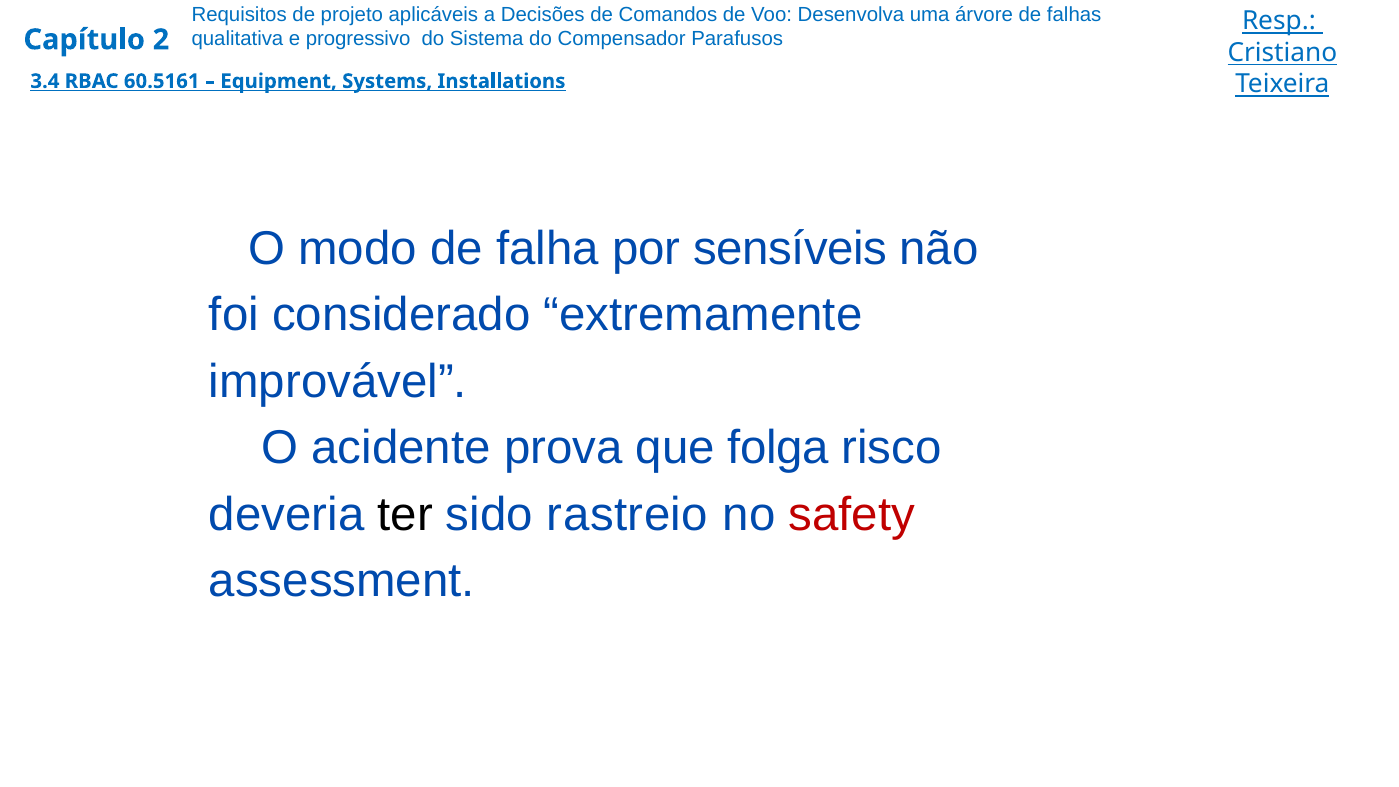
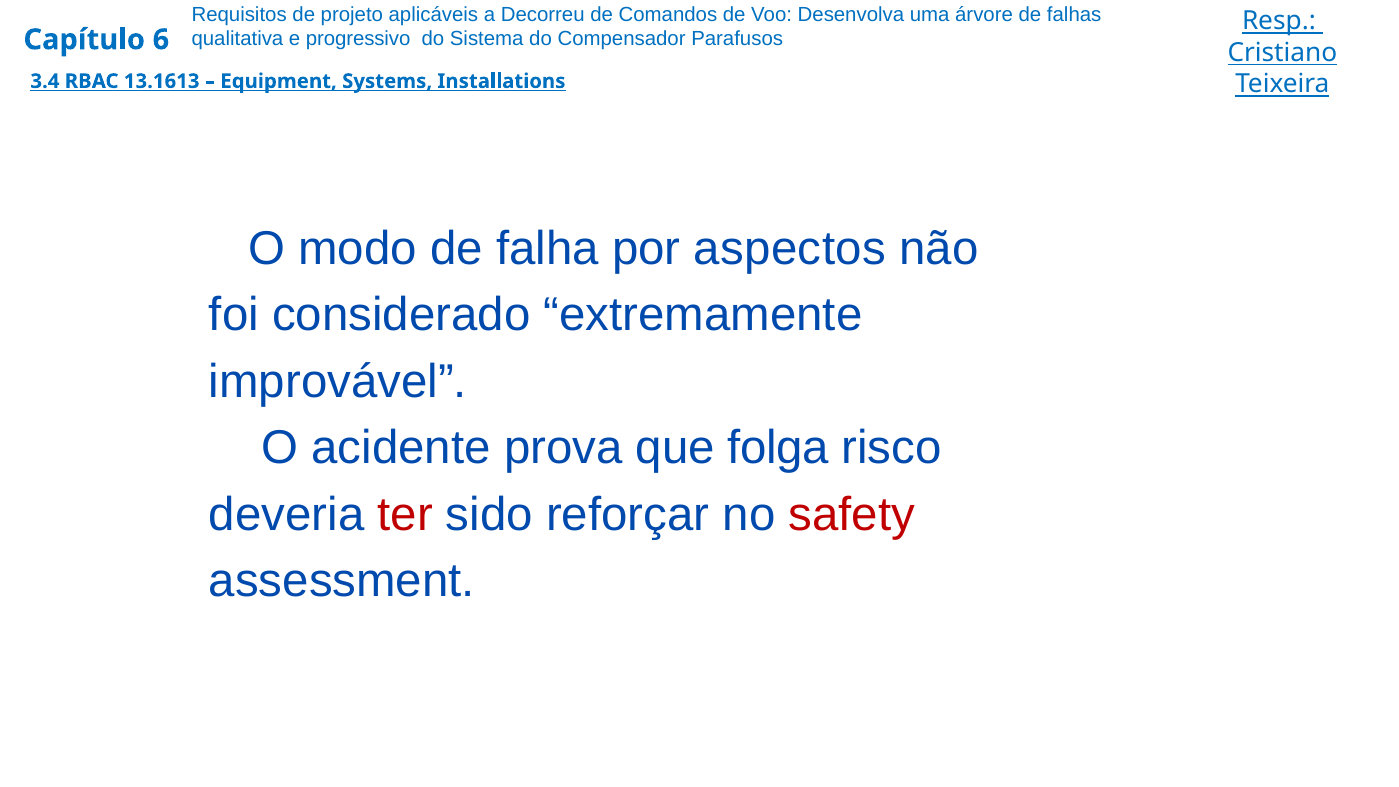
Decisões: Decisões -> Decorreu
2: 2 -> 6
60.5161: 60.5161 -> 13.1613
sensíveis: sensíveis -> aspectos
ter colour: black -> red
rastreio: rastreio -> reforçar
